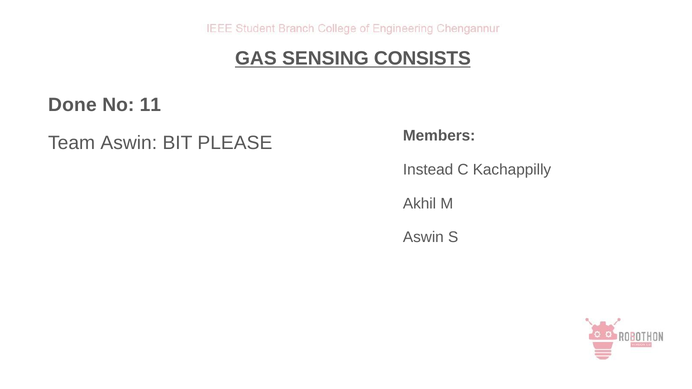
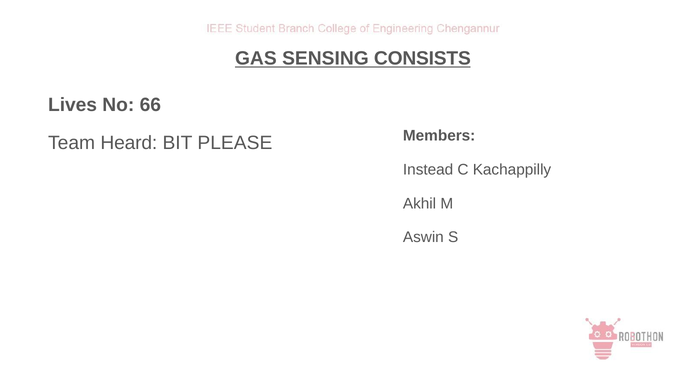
Done: Done -> Lives
11: 11 -> 66
Team Aswin: Aswin -> Heard
